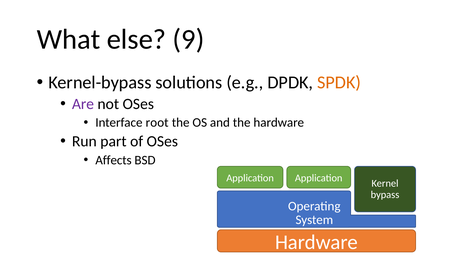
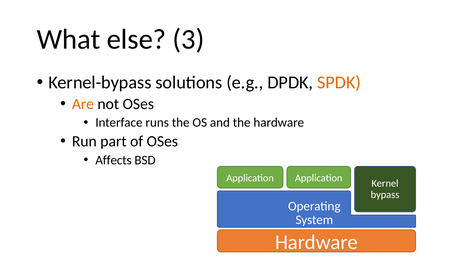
9: 9 -> 3
Are colour: purple -> orange
root: root -> runs
